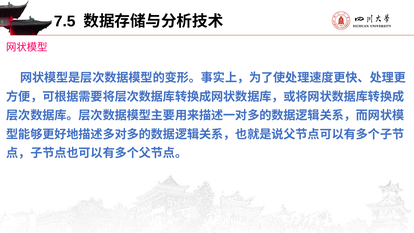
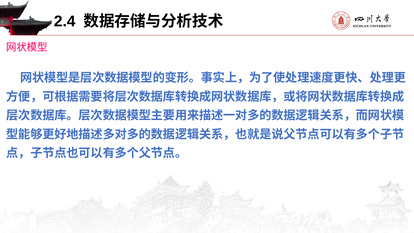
7.5: 7.5 -> 2.4
